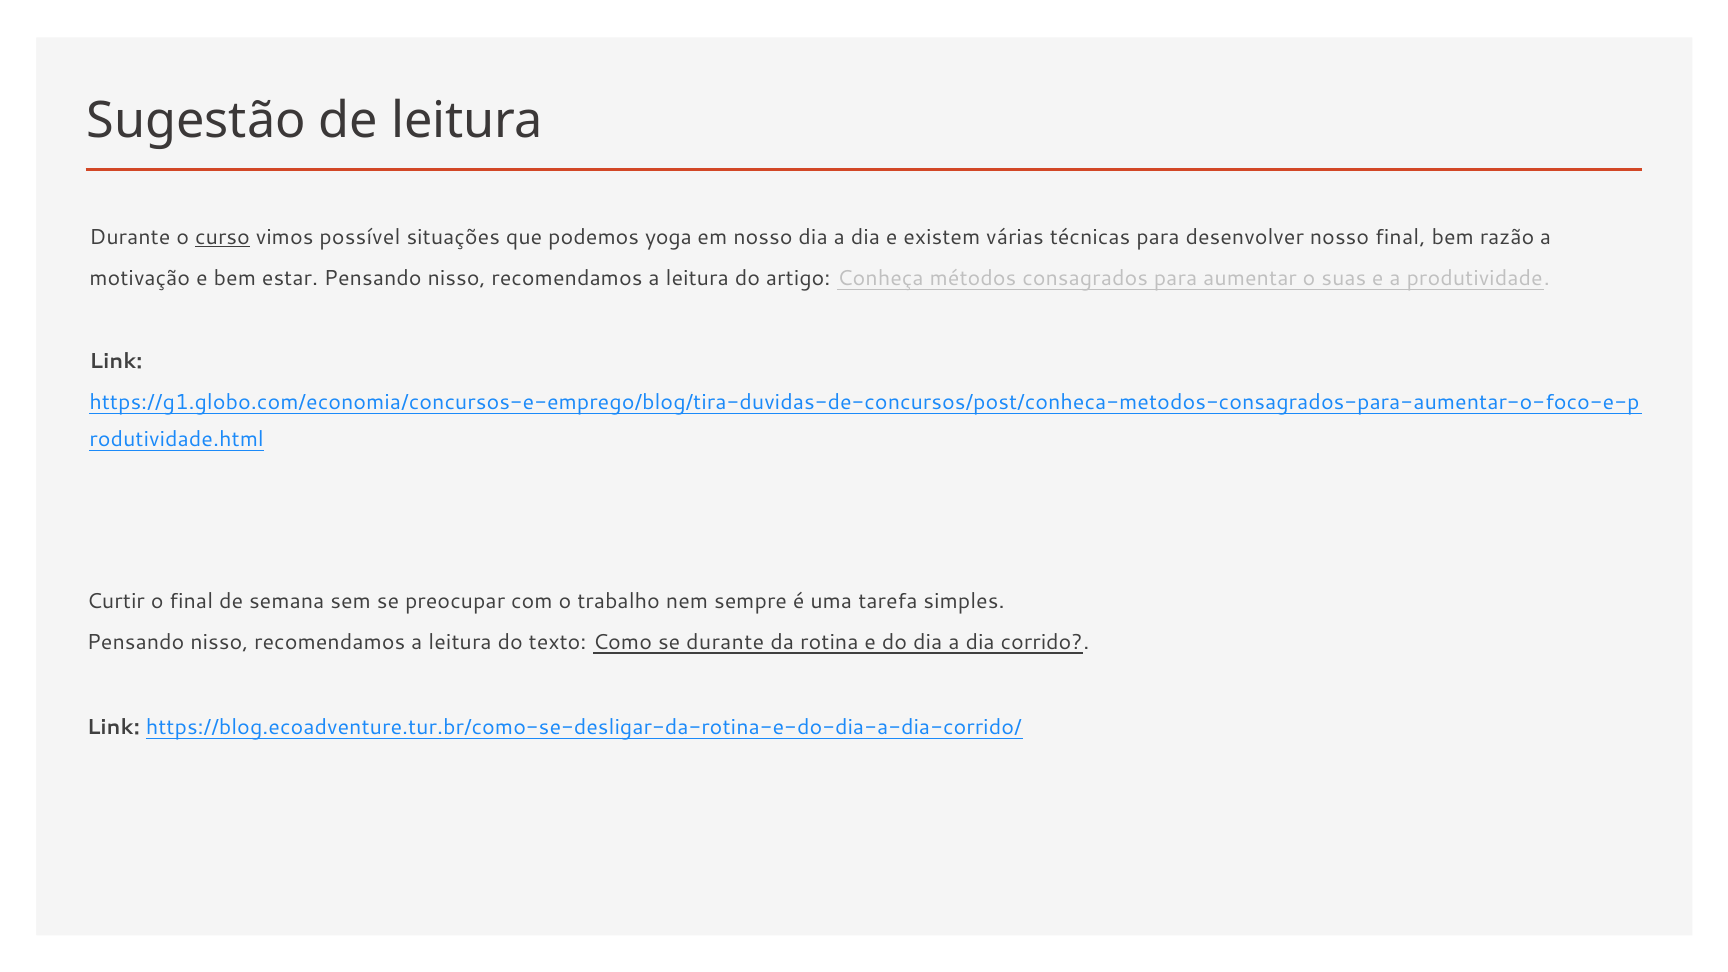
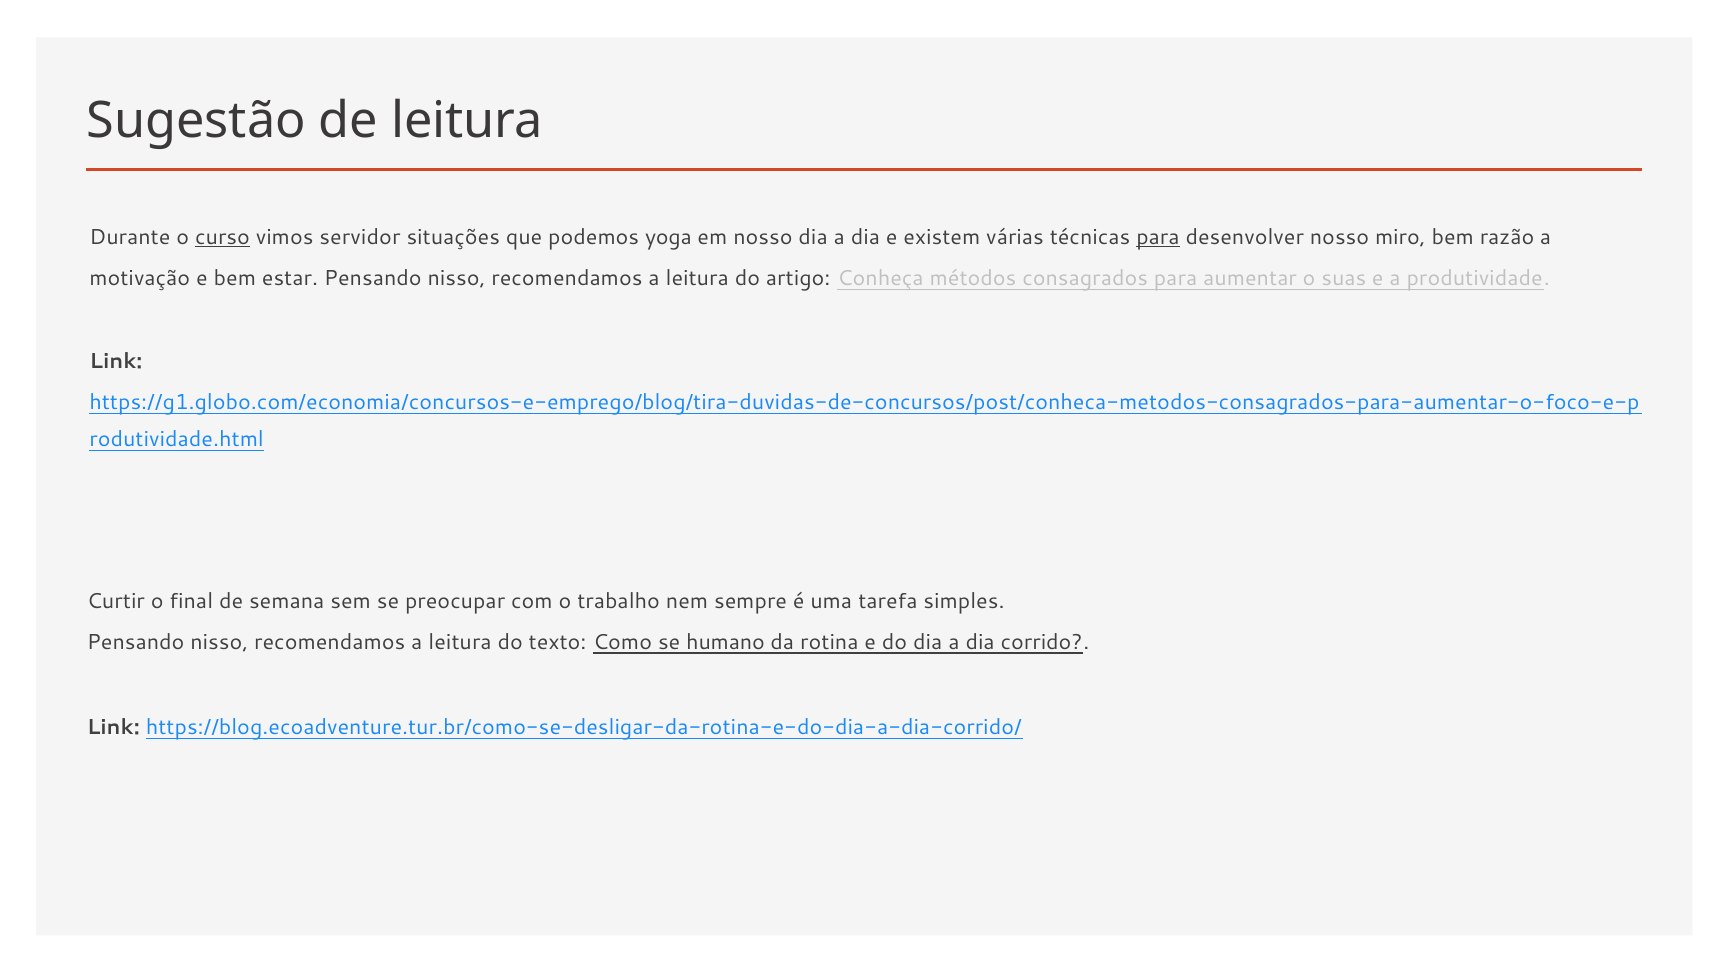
possível: possível -> servidor
para at (1158, 237) underline: none -> present
nosso final: final -> miro
se durante: durante -> humano
